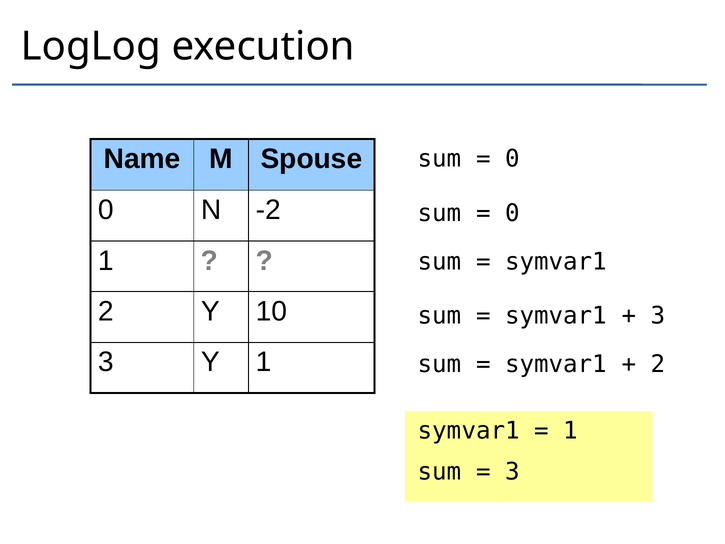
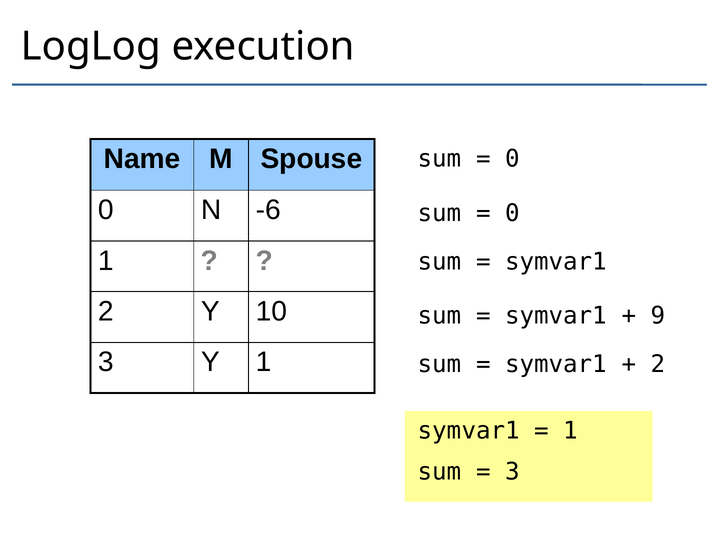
-2: -2 -> -6
3 at (658, 316): 3 -> 9
